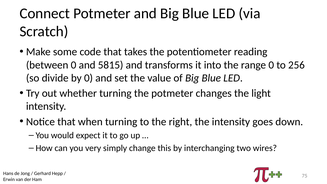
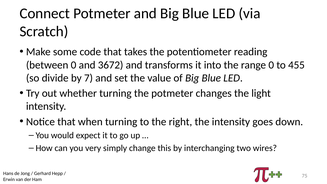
5815: 5815 -> 3672
256: 256 -> 455
by 0: 0 -> 7
